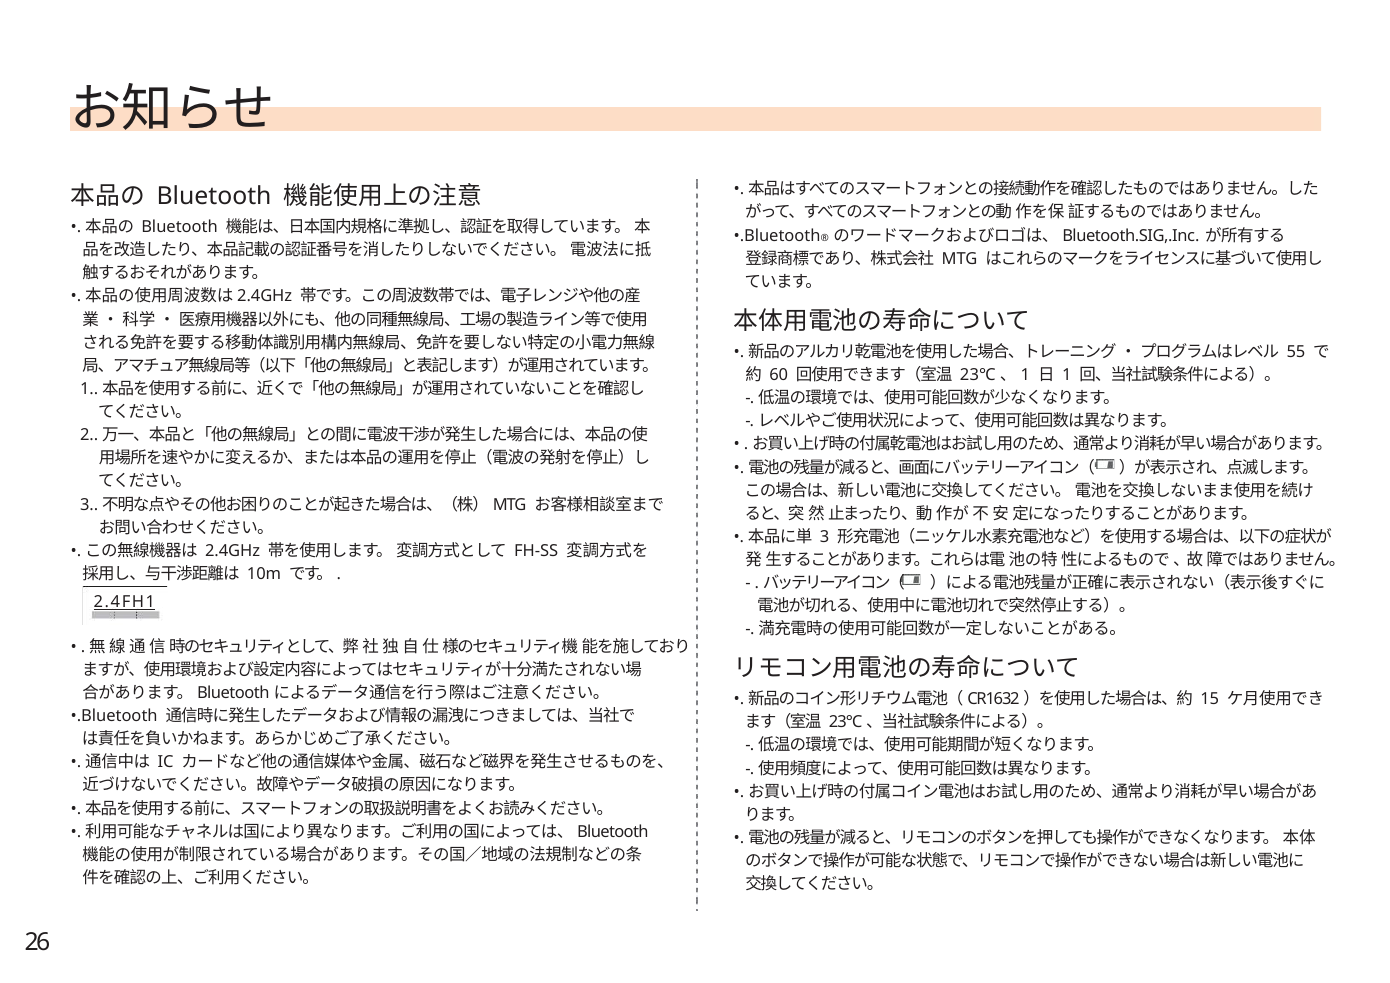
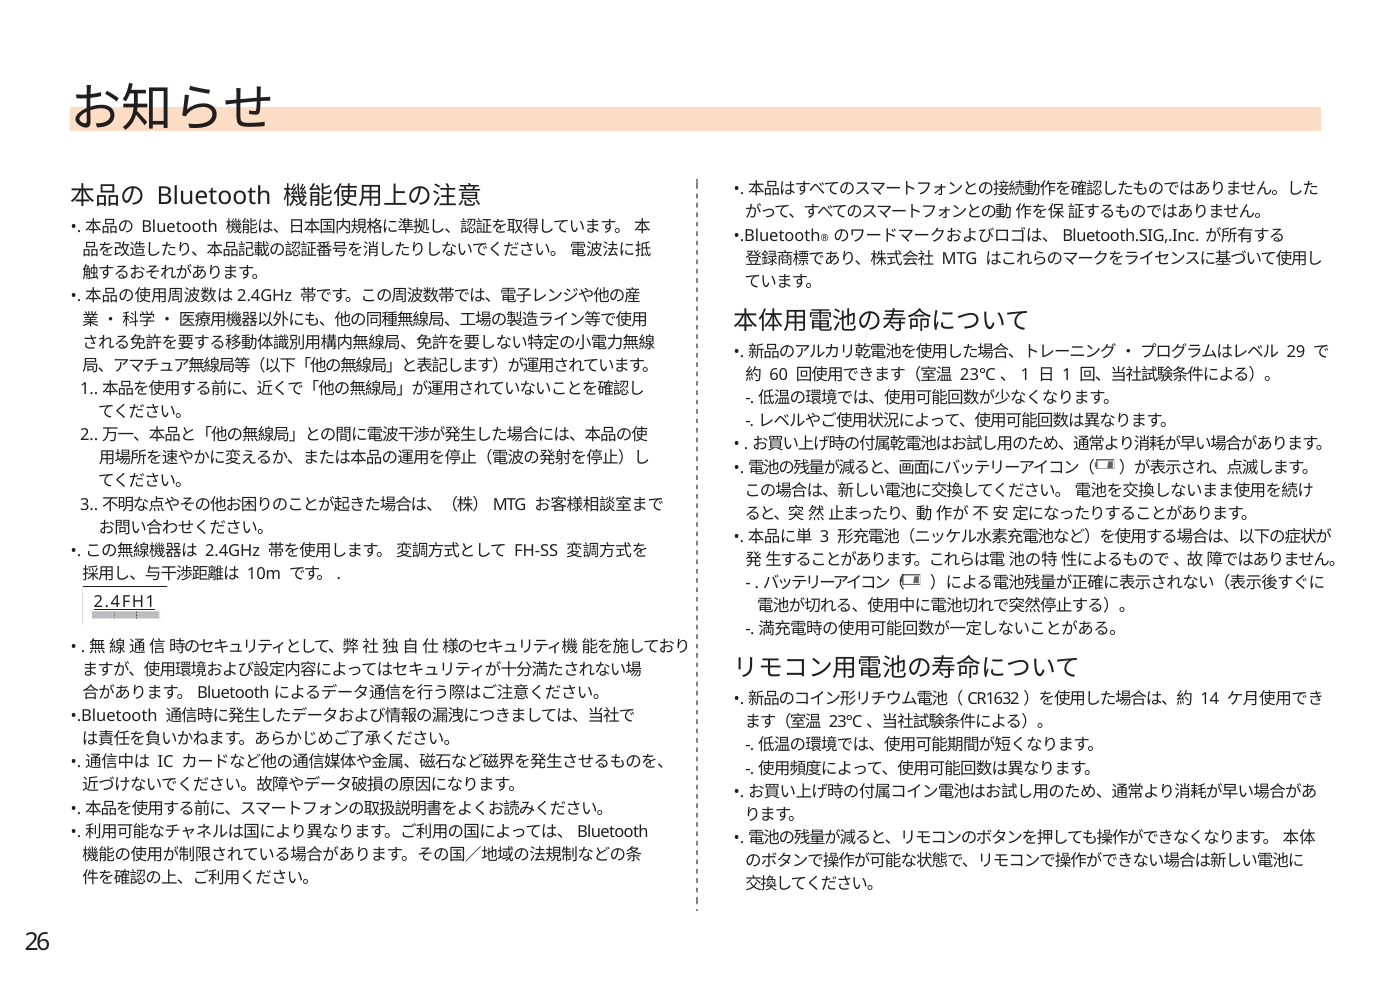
55: 55 -> 29
15: 15 -> 14
